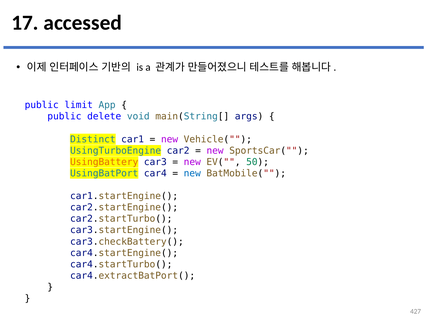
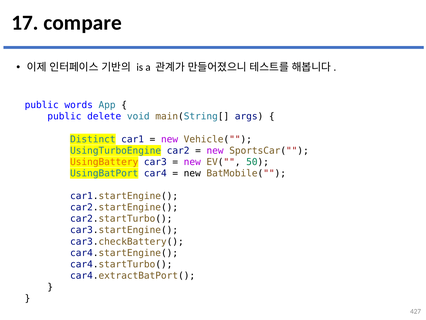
accessed: accessed -> compare
limit: limit -> words
new at (192, 173) colour: blue -> black
